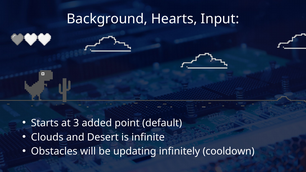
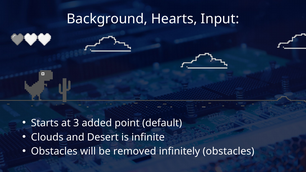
updating: updating -> removed
infinitely cooldown: cooldown -> obstacles
